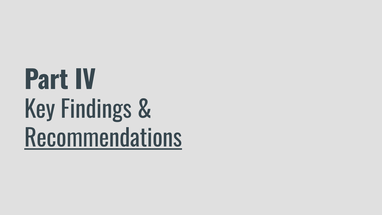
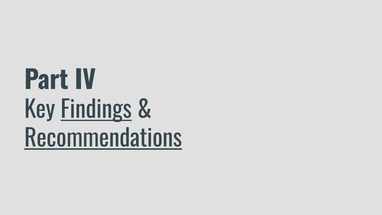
Findings underline: none -> present
